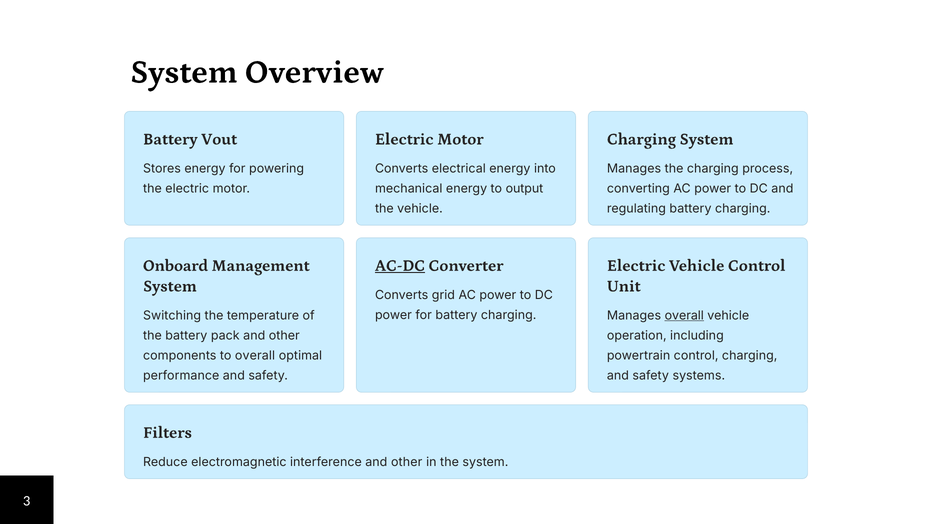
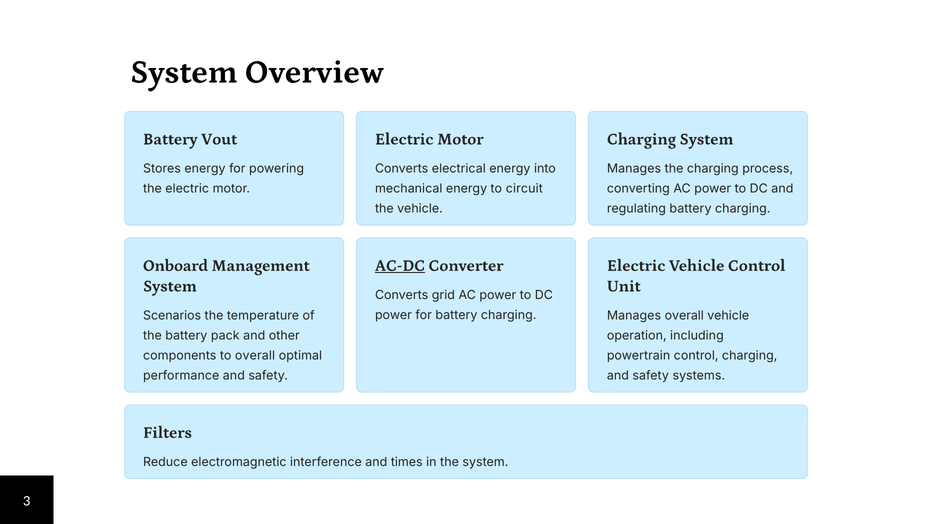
output: output -> circuit
Switching: Switching -> Scenarios
overall at (684, 316) underline: present -> none
interference and other: other -> times
